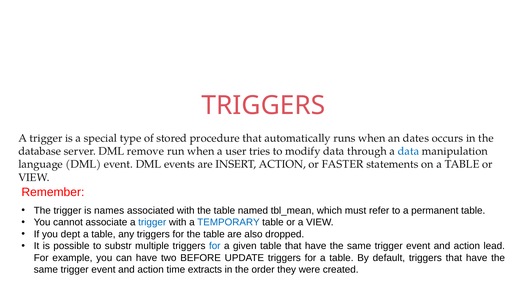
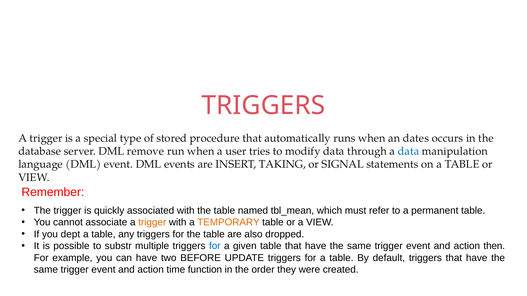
INSERT ACTION: ACTION -> TAKING
FASTER: FASTER -> SIGNAL
names: names -> quickly
trigger at (152, 223) colour: blue -> orange
TEMPORARY colour: blue -> orange
lead: lead -> then
extracts: extracts -> function
